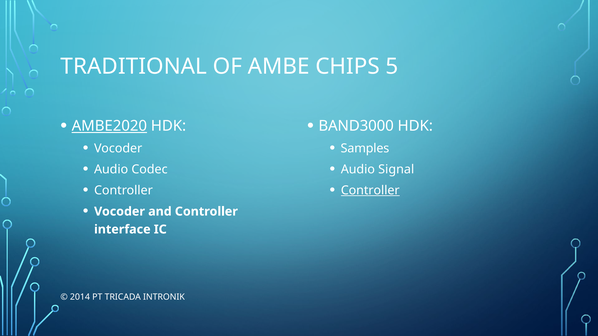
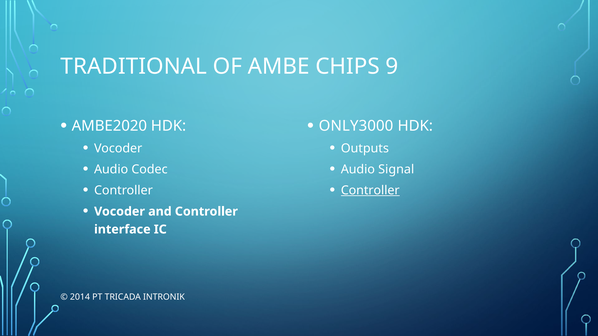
5: 5 -> 9
AMBE2020 underline: present -> none
BAND3000: BAND3000 -> ONLY3000
Samples: Samples -> Outputs
